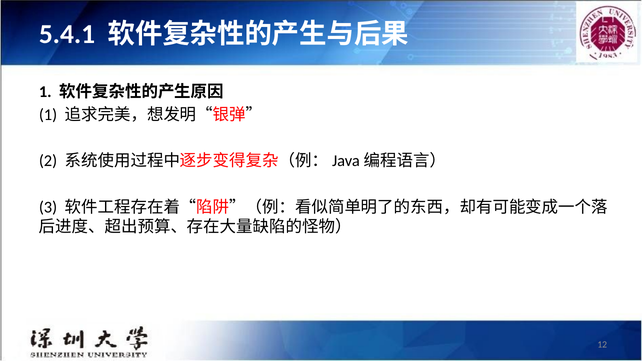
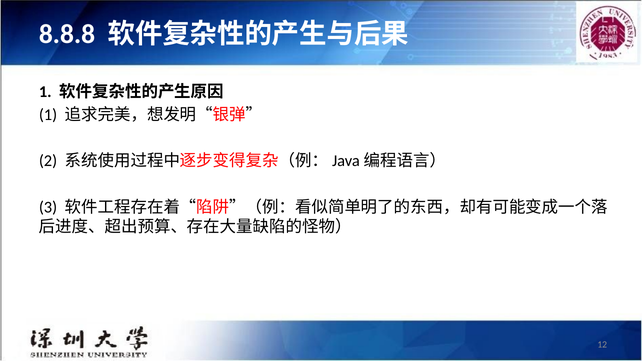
5.4.1: 5.4.1 -> 8.8.8
